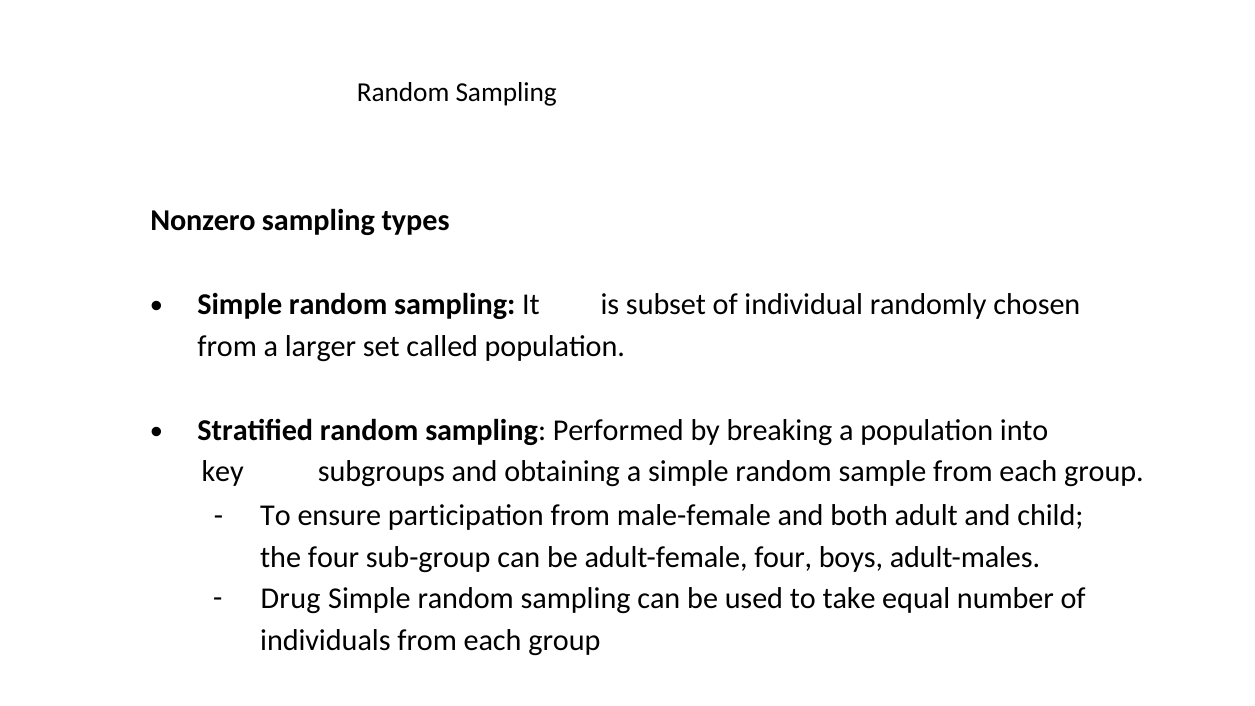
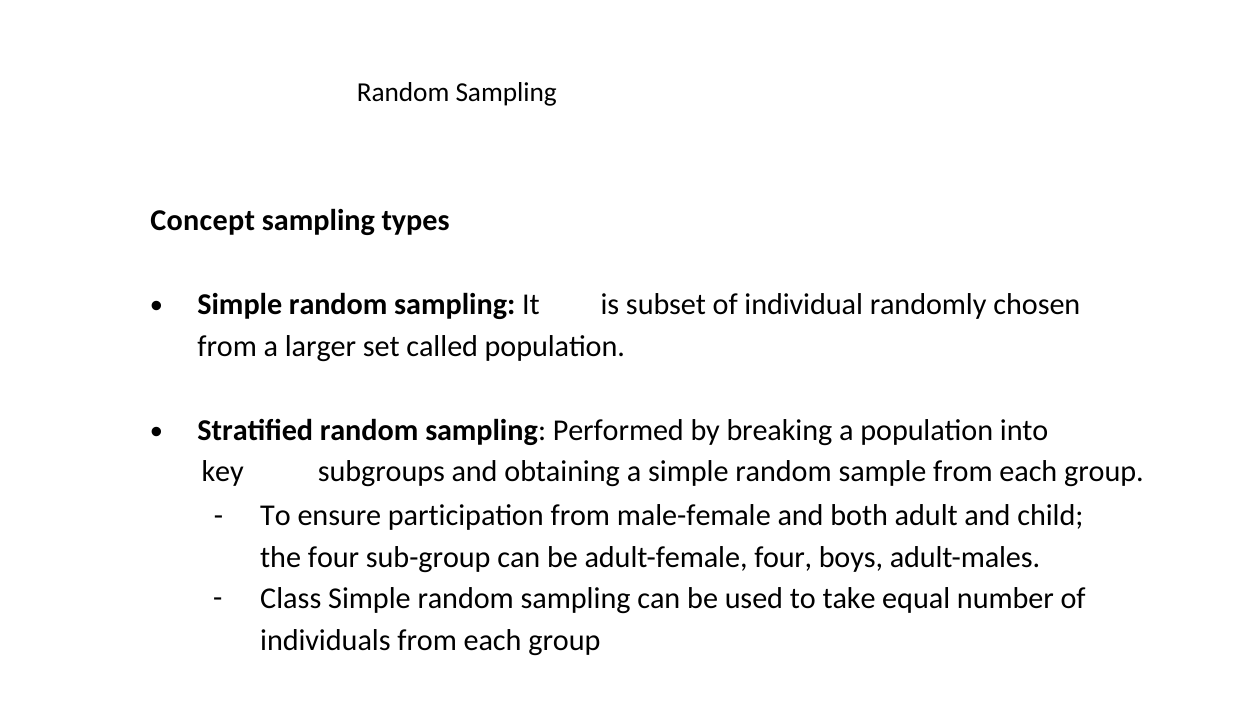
Nonzero: Nonzero -> Concept
Drug: Drug -> Class
